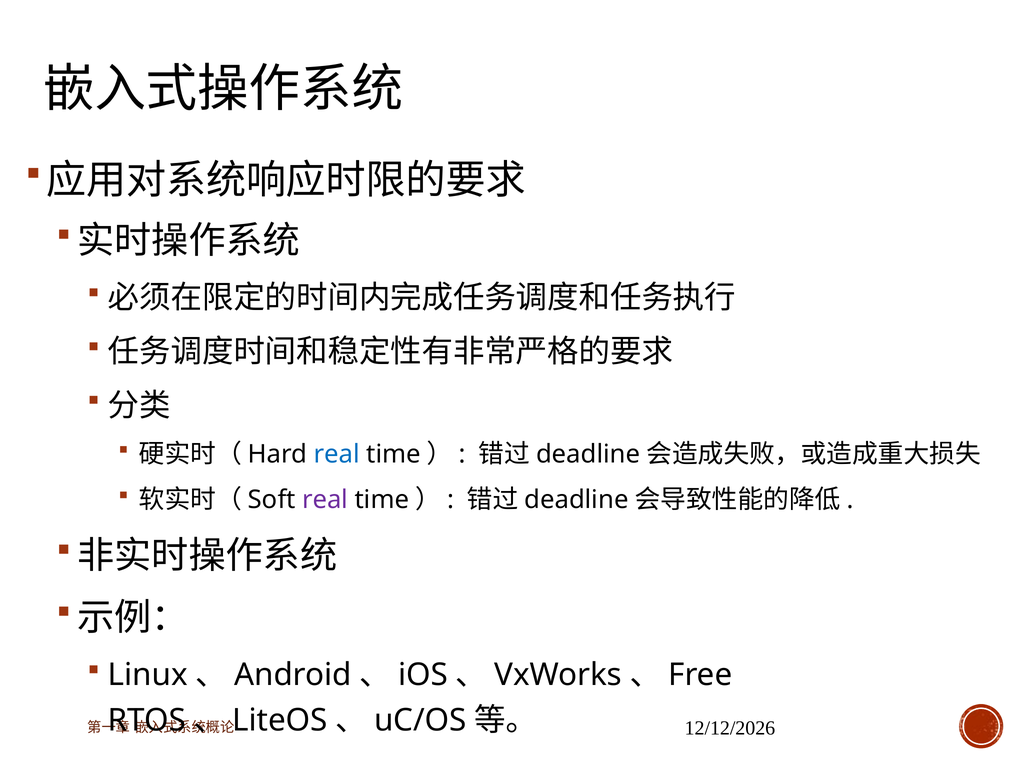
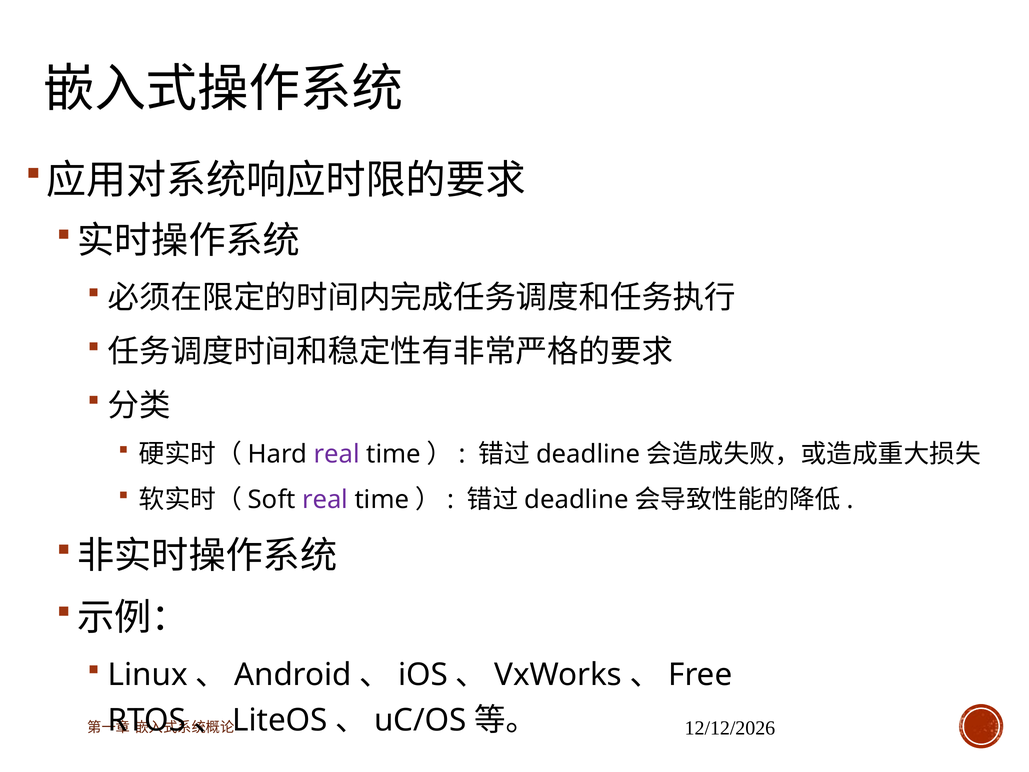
real at (337, 454) colour: blue -> purple
